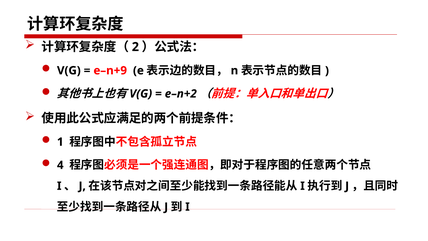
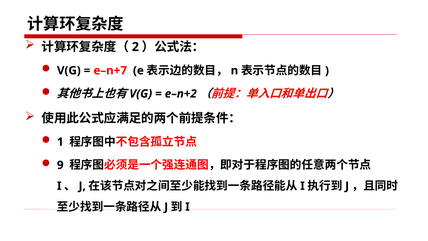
e–n+9: e–n+9 -> e–n+7
4: 4 -> 9
